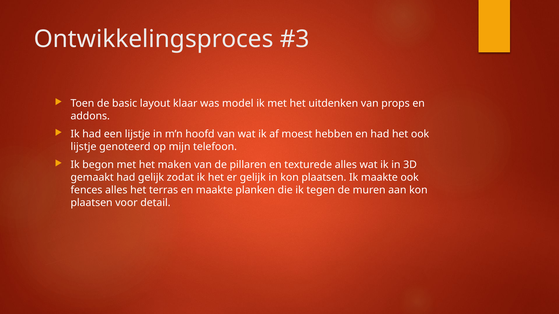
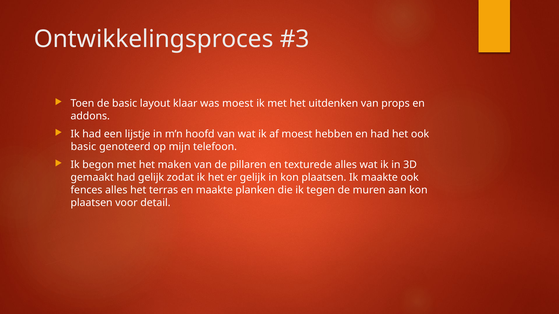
was model: model -> moest
lijstje at (83, 147): lijstje -> basic
